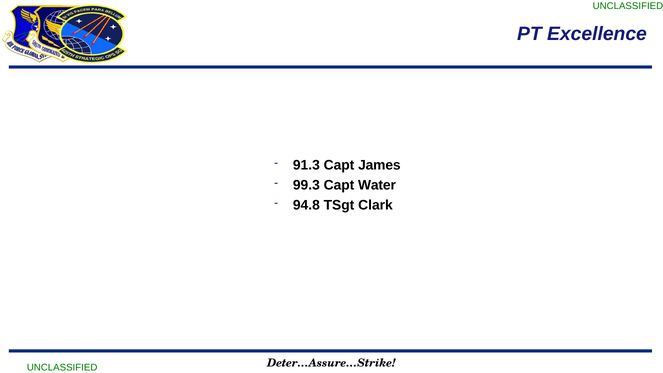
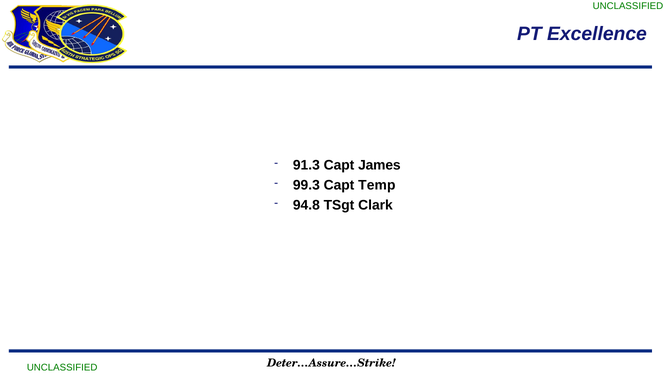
Water: Water -> Temp
